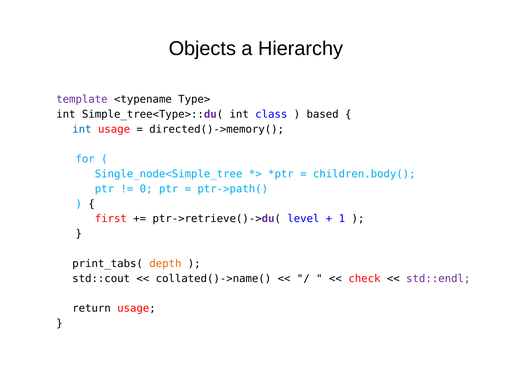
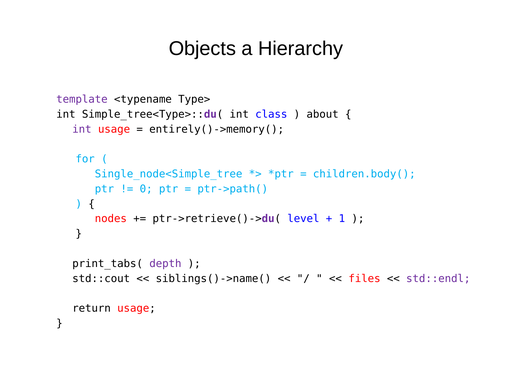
based: based -> about
int at (82, 129) colour: blue -> purple
directed()->memory(: directed()->memory( -> entirely()->memory(
first: first -> nodes
depth colour: orange -> purple
collated()->name(: collated()->name( -> siblings()->name(
check: check -> files
